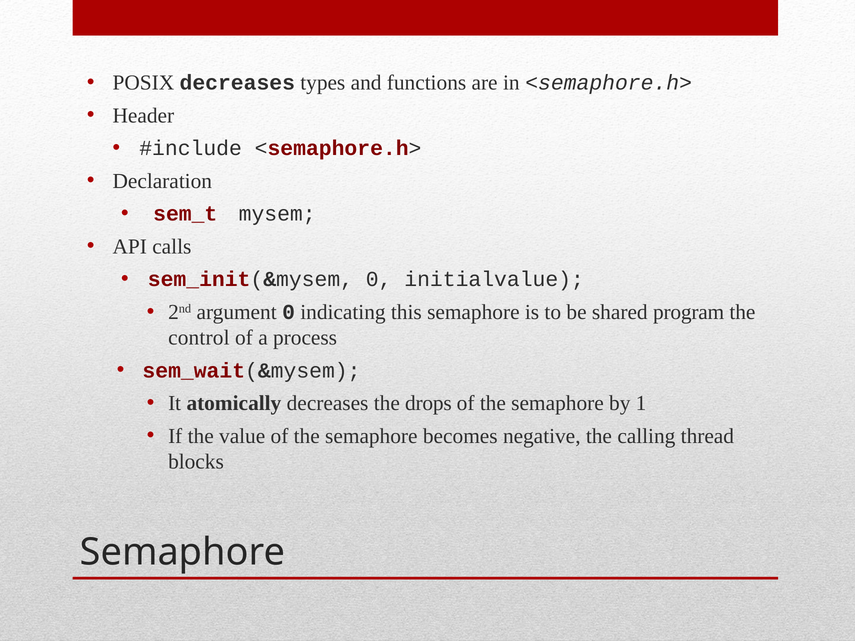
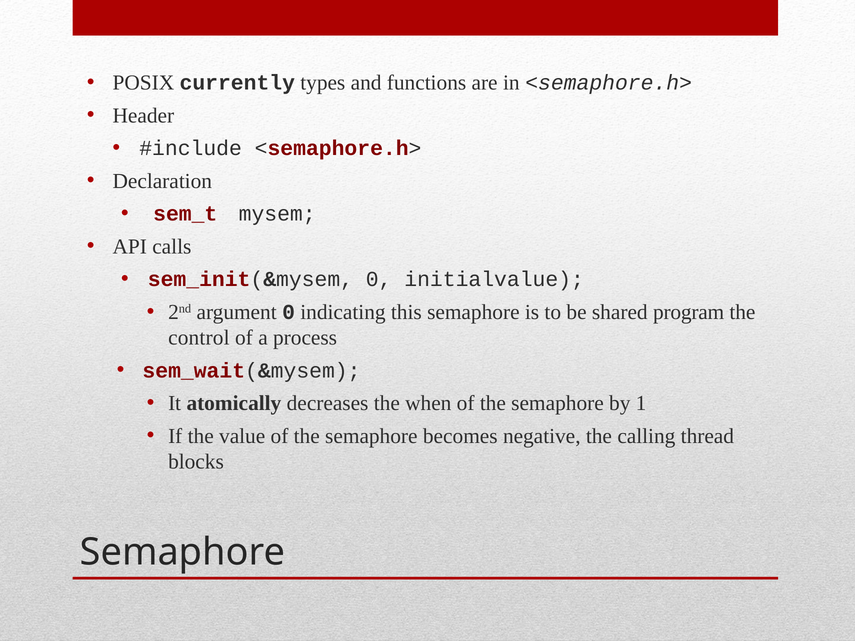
POSIX decreases: decreases -> currently
drops: drops -> when
